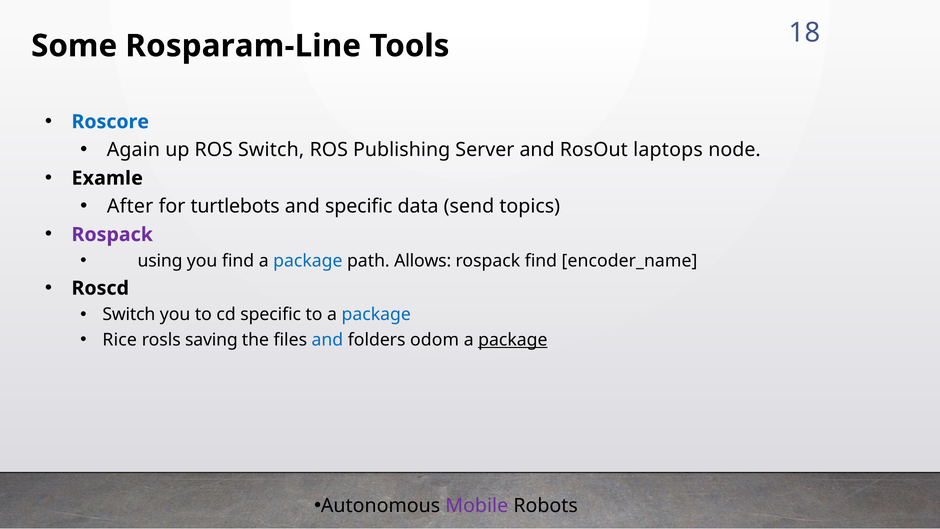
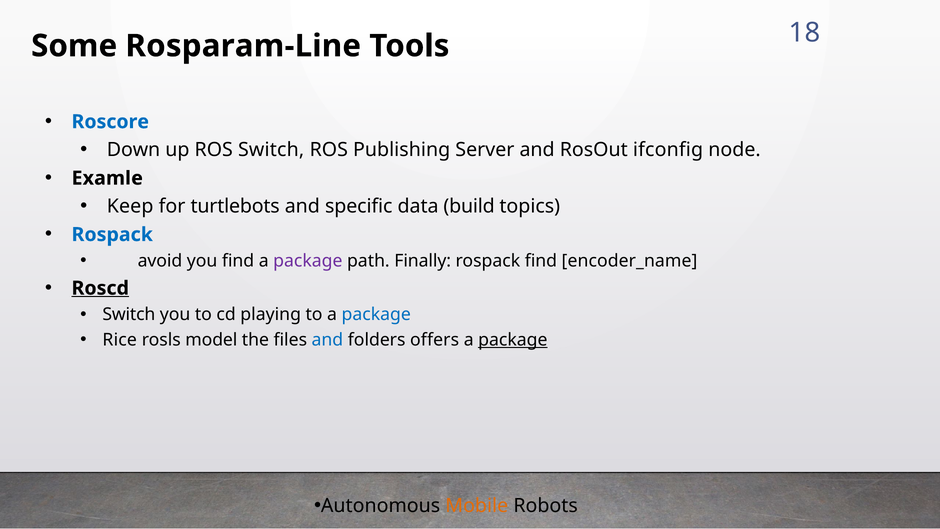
Again: Again -> Down
laptops: laptops -> ifconfig
After: After -> Keep
send: send -> build
Rospack at (112, 235) colour: purple -> blue
using: using -> avoid
package at (308, 261) colour: blue -> purple
Allows: Allows -> Finally
Roscd underline: none -> present
cd specific: specific -> playing
saving: saving -> model
odom: odom -> offers
Mobile colour: purple -> orange
